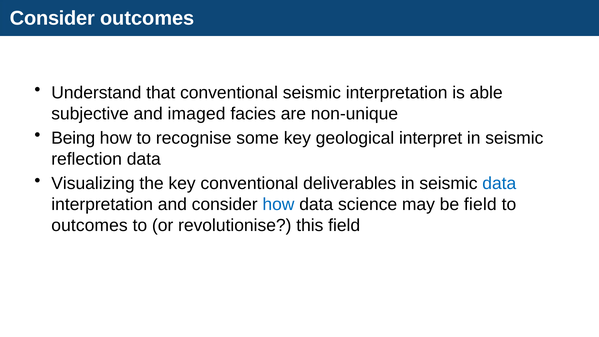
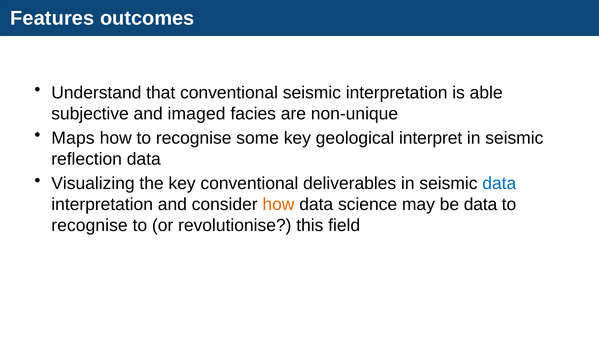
Consider at (52, 18): Consider -> Features
Being: Being -> Maps
how at (278, 204) colour: blue -> orange
be field: field -> data
outcomes at (89, 225): outcomes -> recognise
